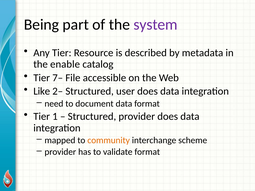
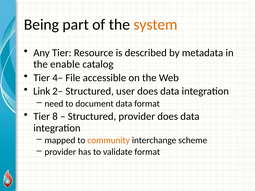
system colour: purple -> orange
7–: 7– -> 4–
Like: Like -> Link
1: 1 -> 8
